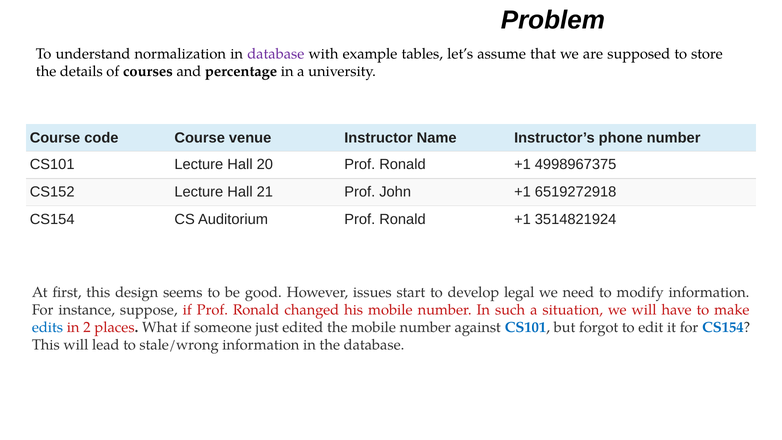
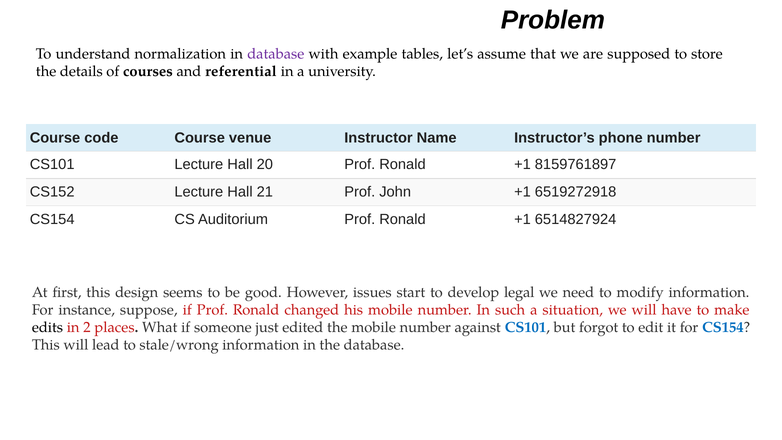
percentage: percentage -> referential
4998967375: 4998967375 -> 8159761897
3514821924: 3514821924 -> 6514827924
edits colour: blue -> black
